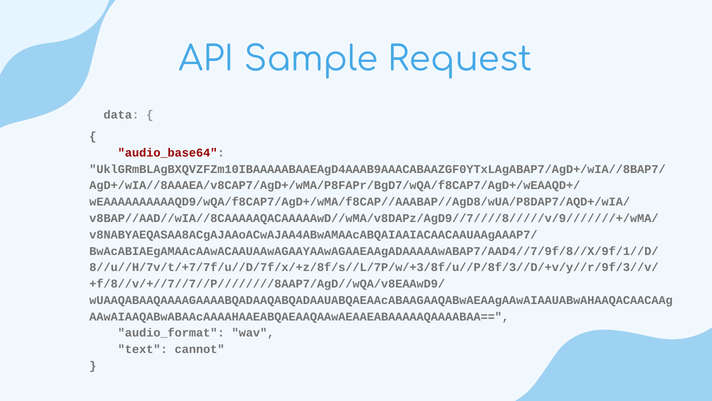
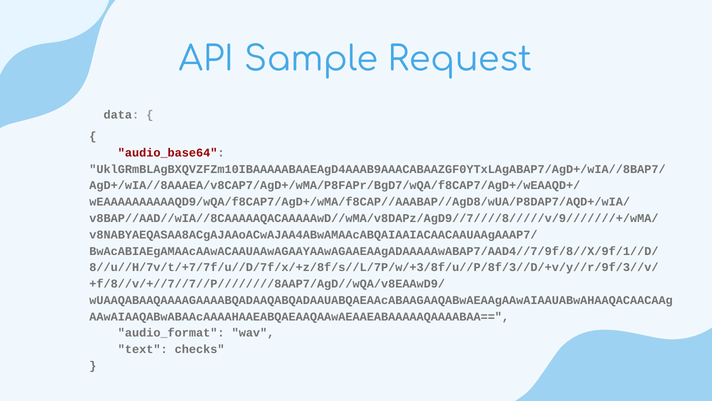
cannot: cannot -> checks
